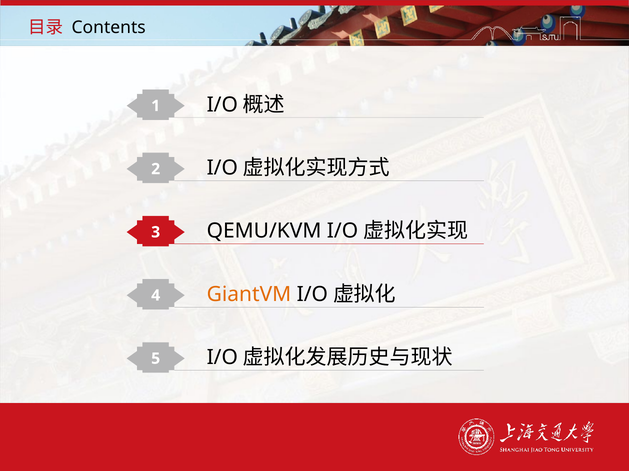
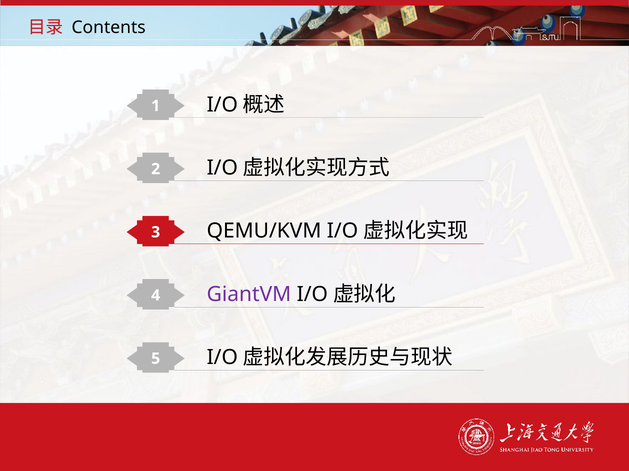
GiantVM colour: orange -> purple
